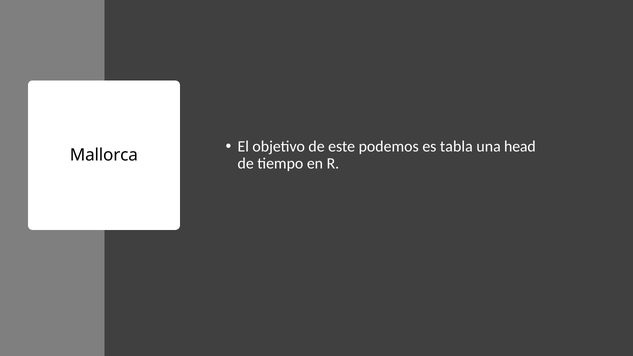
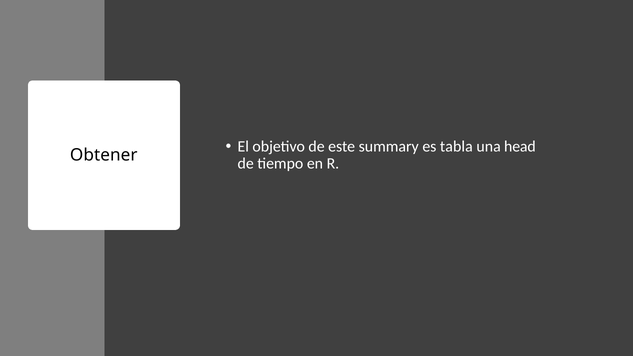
podemos: podemos -> summary
Mallorca: Mallorca -> Obtener
